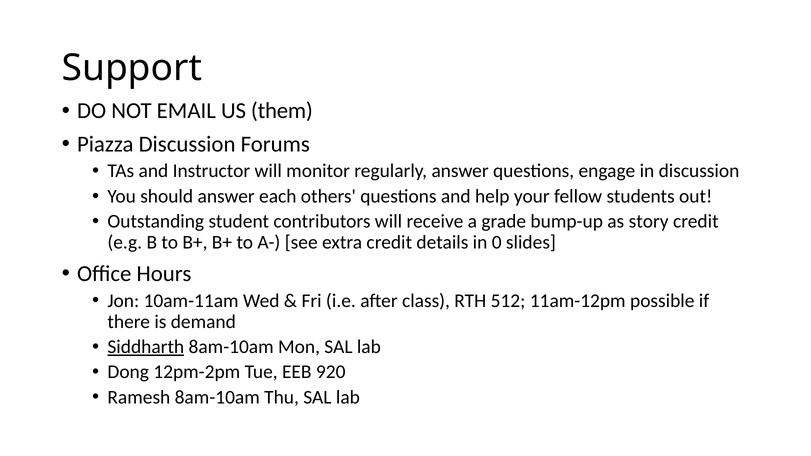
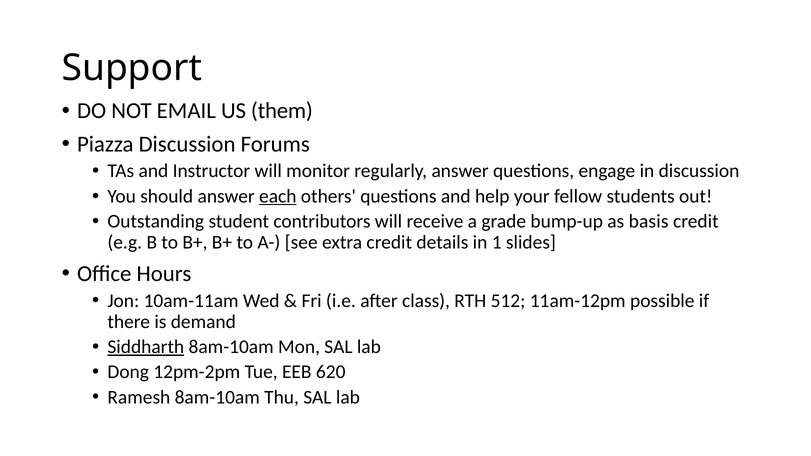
each underline: none -> present
story: story -> basis
0: 0 -> 1
920: 920 -> 620
